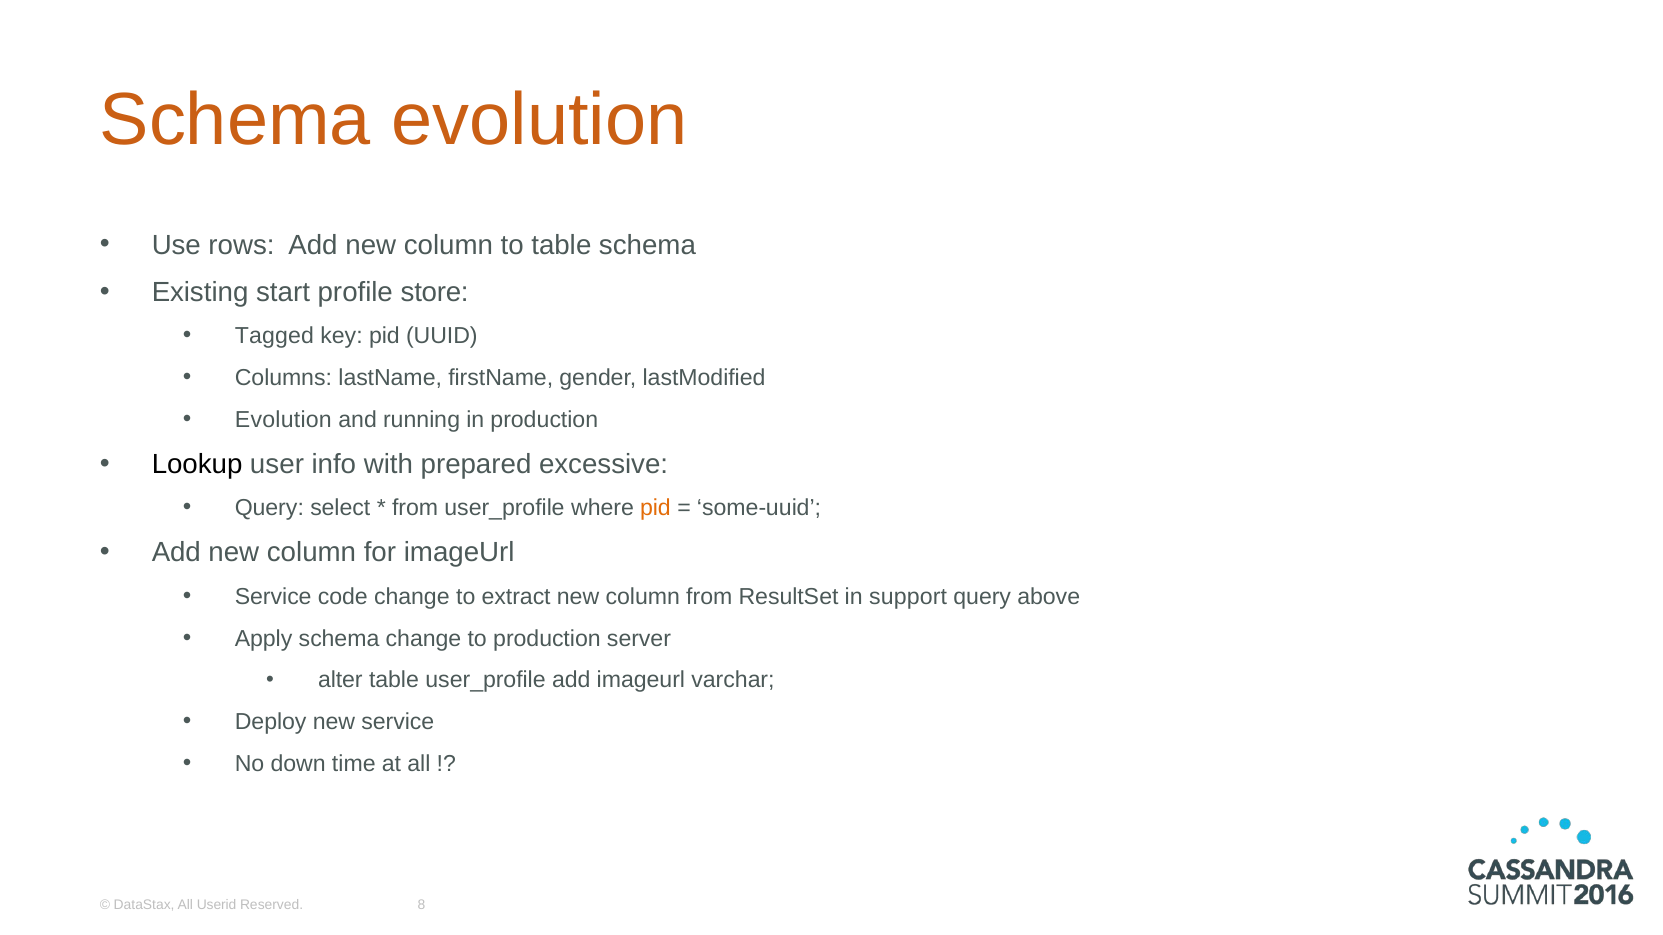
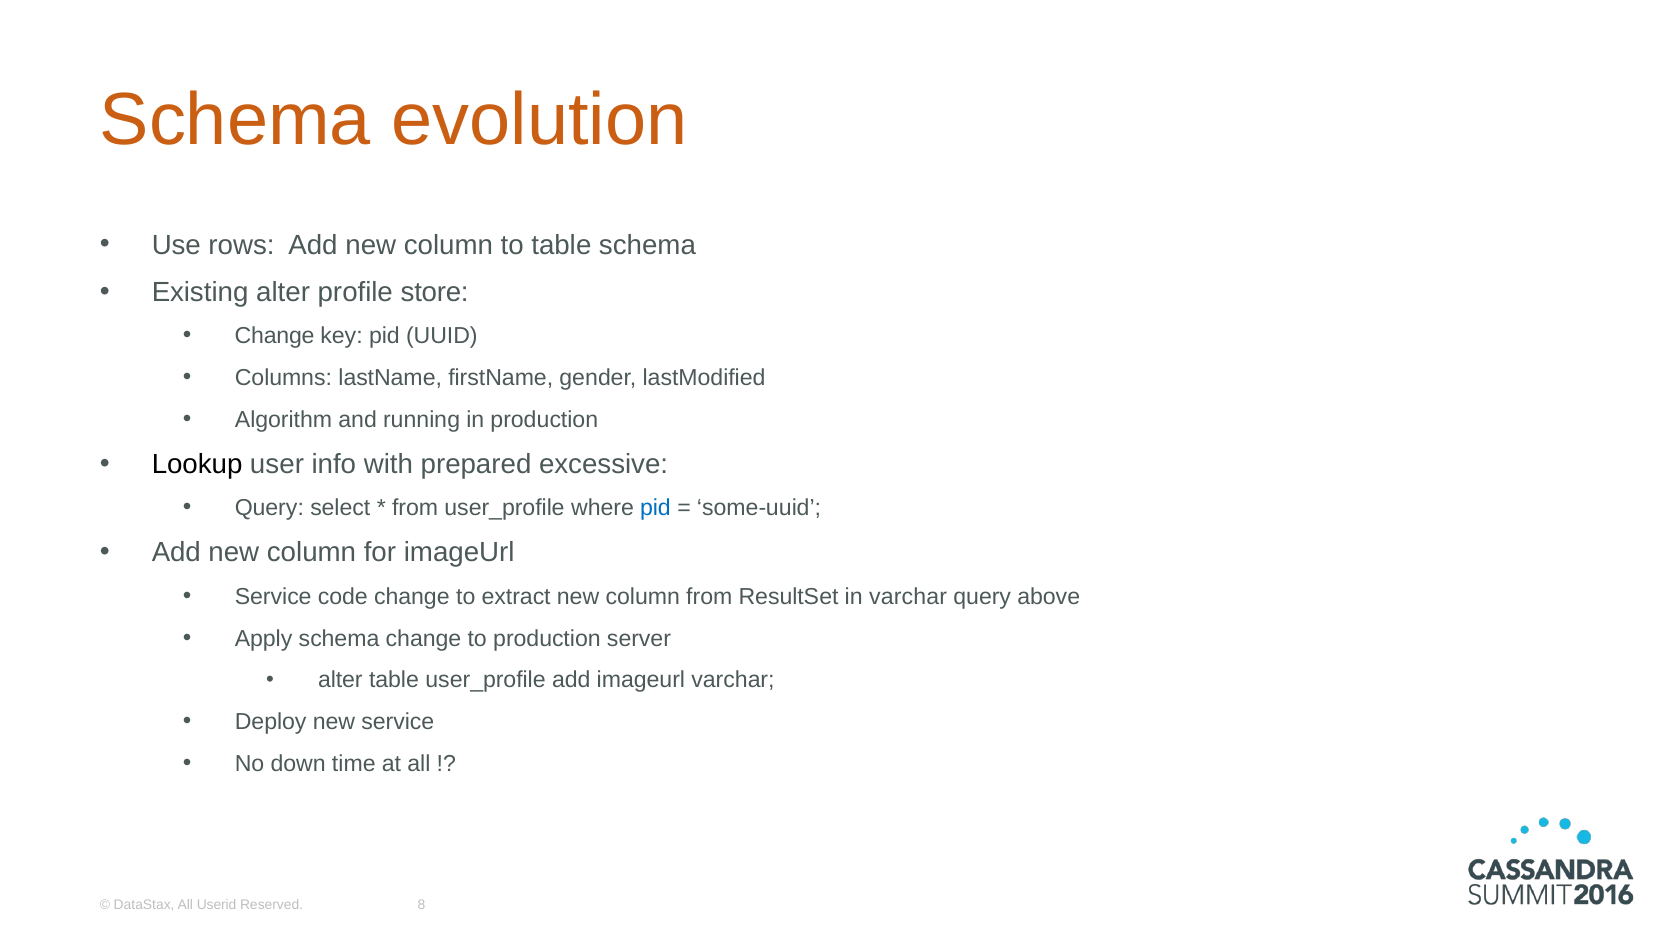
Existing start: start -> alter
Tagged at (274, 336): Tagged -> Change
Evolution at (283, 420): Evolution -> Algorithm
pid at (655, 508) colour: orange -> blue
in support: support -> varchar
